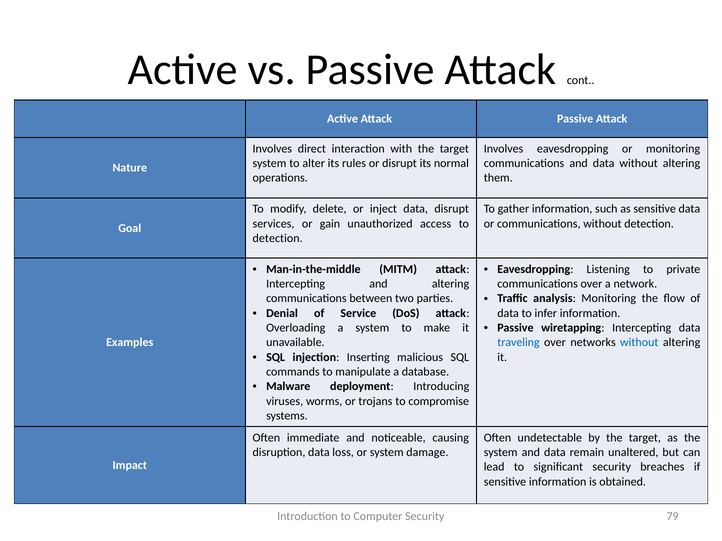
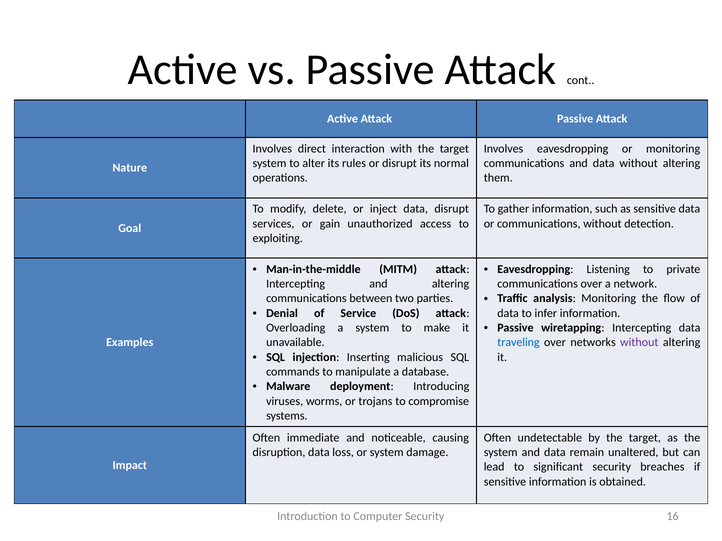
detection at (278, 238): detection -> exploiting
without at (639, 343) colour: blue -> purple
79: 79 -> 16
